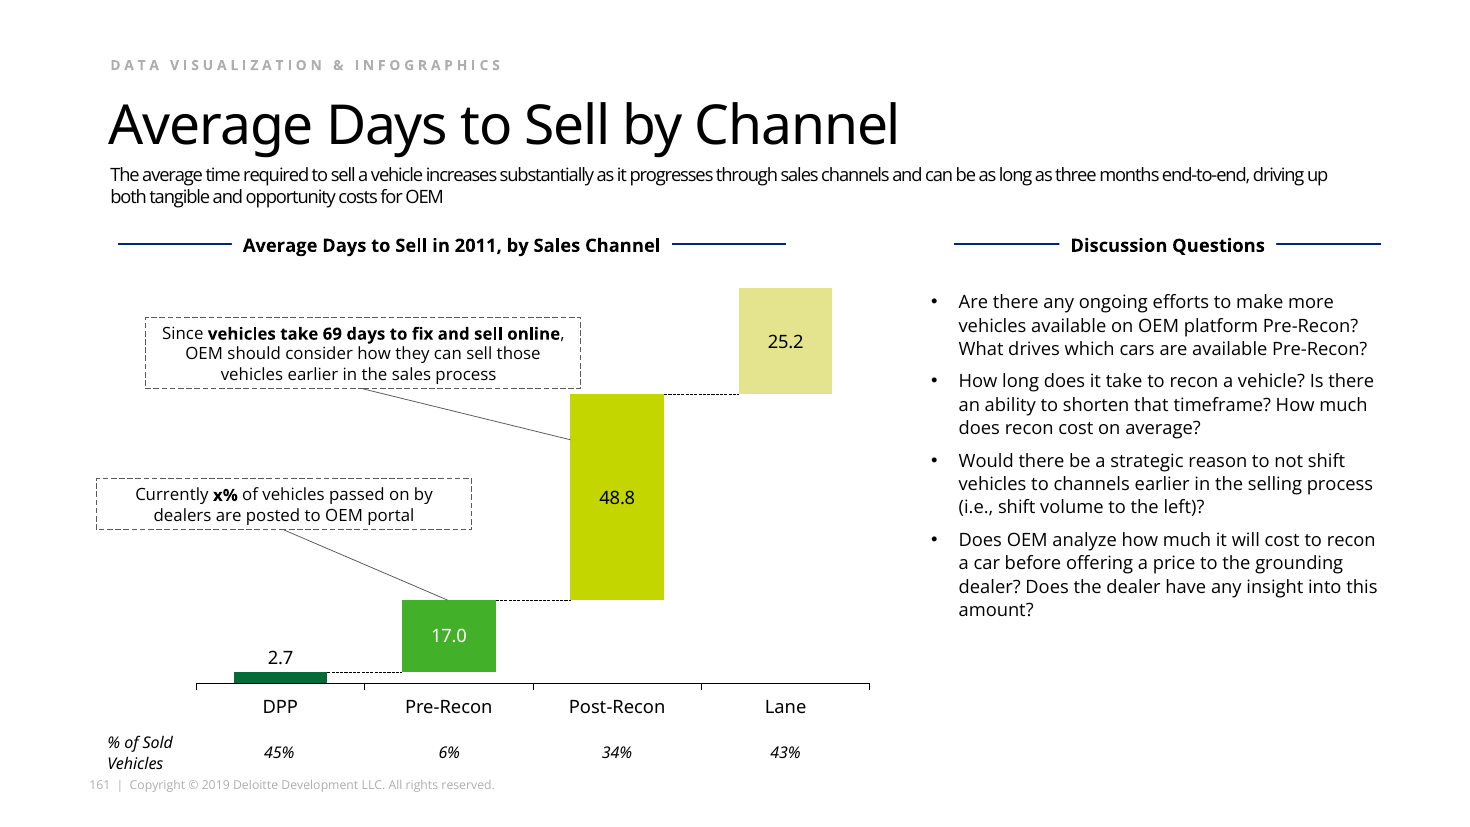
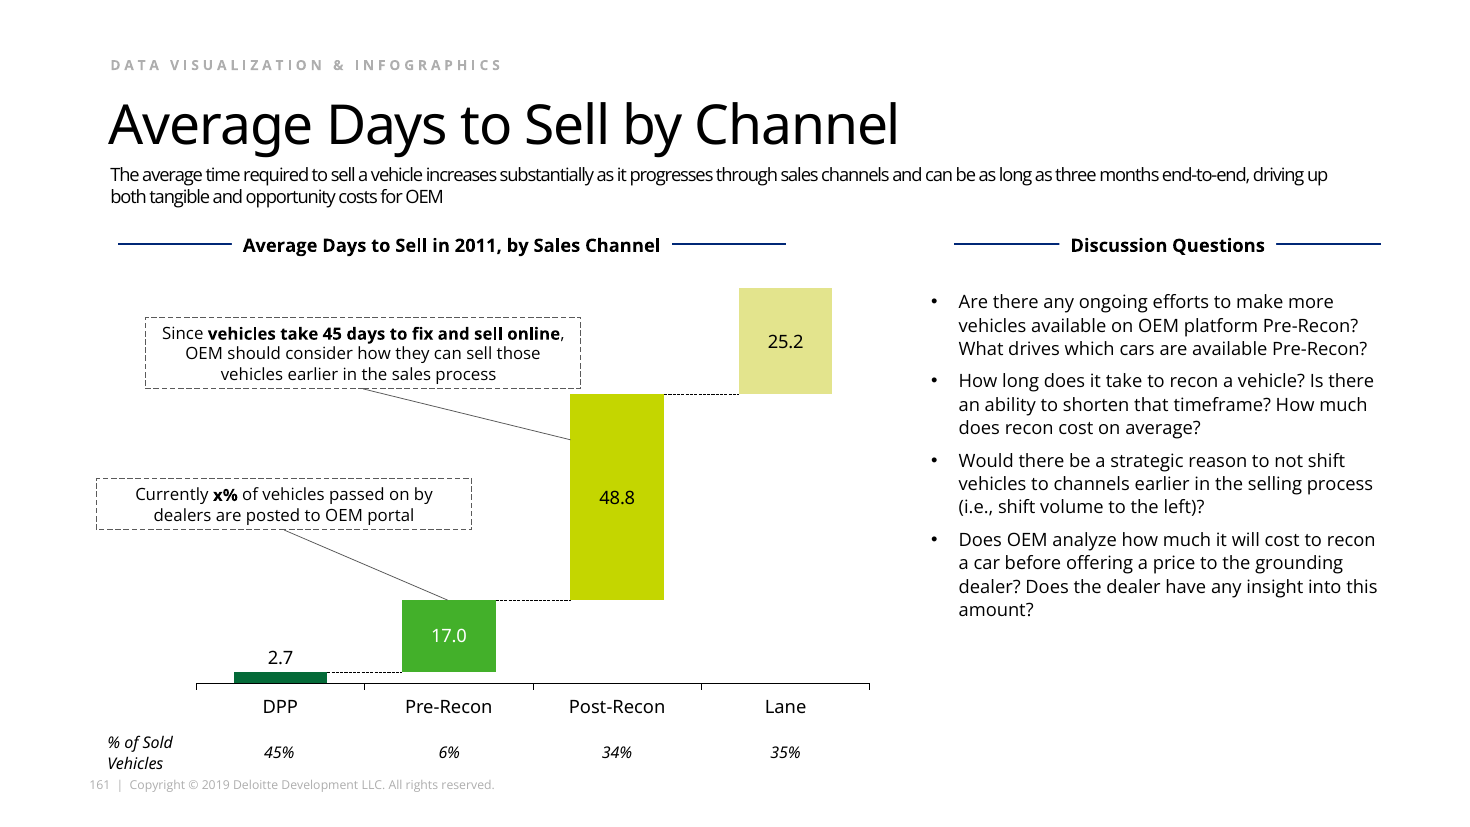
69: 69 -> 45
43%: 43% -> 35%
